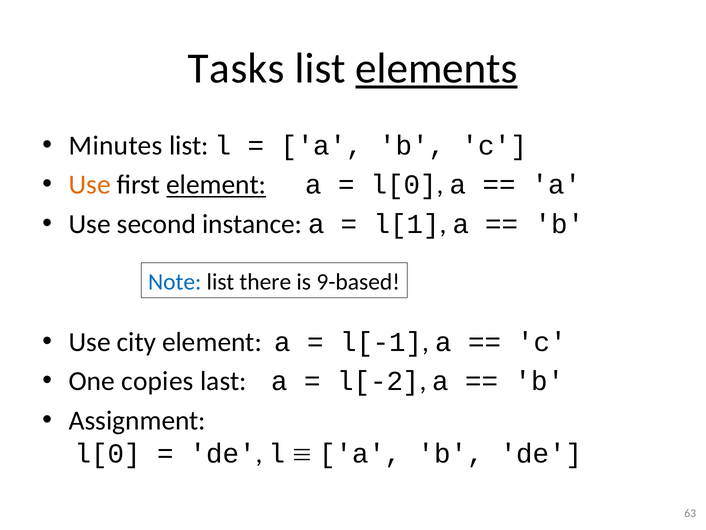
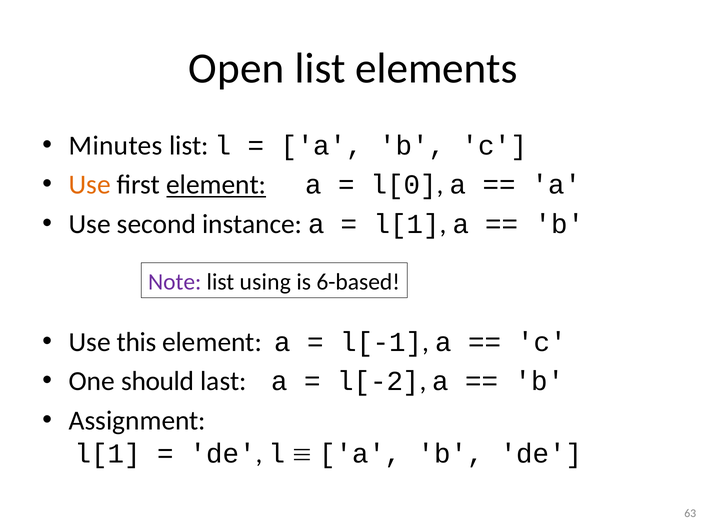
Tasks: Tasks -> Open
elements underline: present -> none
Note colour: blue -> purple
there: there -> using
9-based: 9-based -> 6-based
city: city -> this
copies: copies -> should
l[0 at (108, 453): l[0 -> l[1
